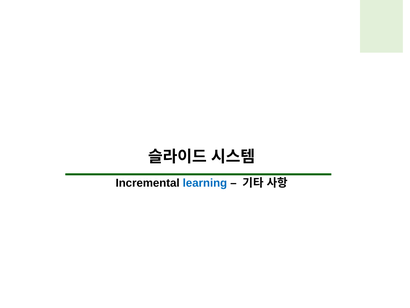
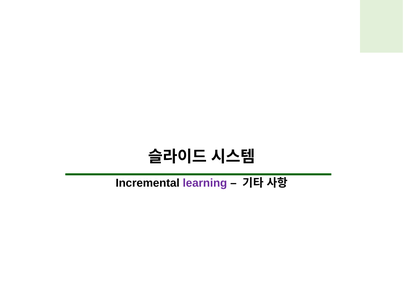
learning colour: blue -> purple
